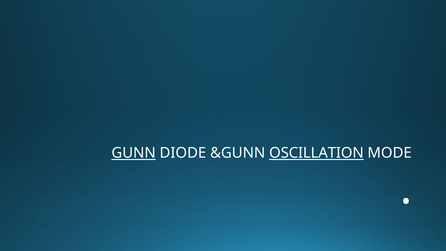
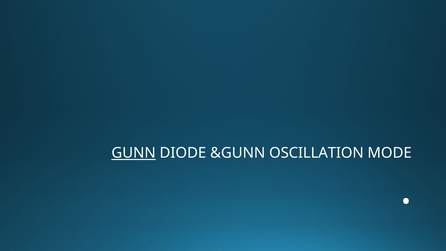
OSCILLATION underline: present -> none
